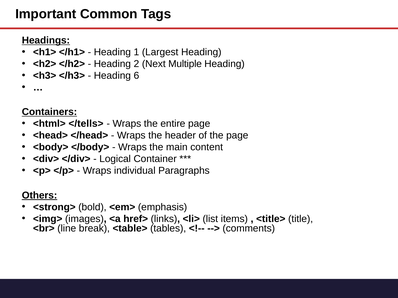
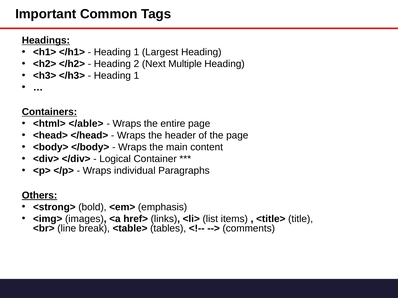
6 at (136, 76): 6 -> 1
</tells>: </tells> -> </able>
